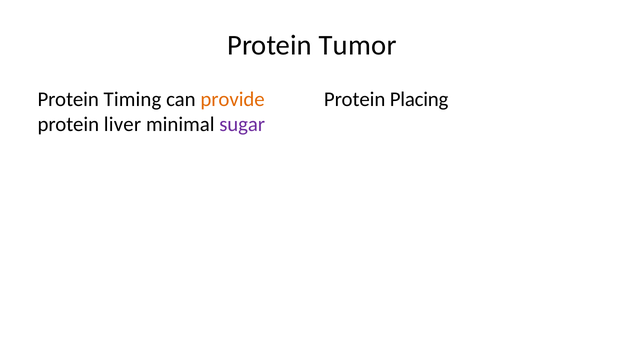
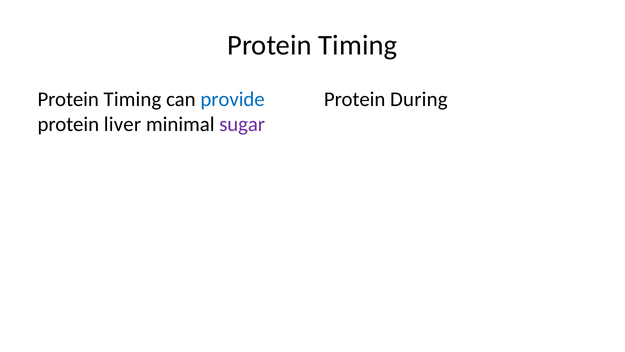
Tumor at (358, 45): Tumor -> Timing
provide colour: orange -> blue
Placing: Placing -> During
